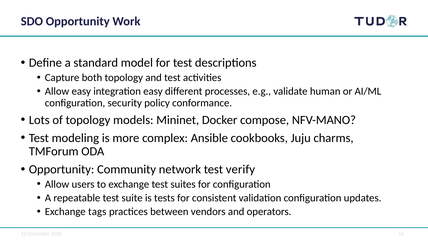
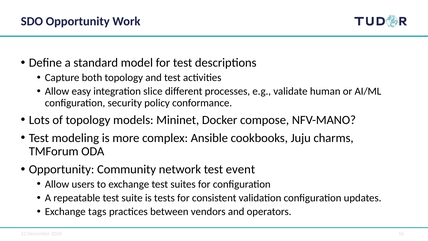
integration easy: easy -> slice
verify: verify -> event
